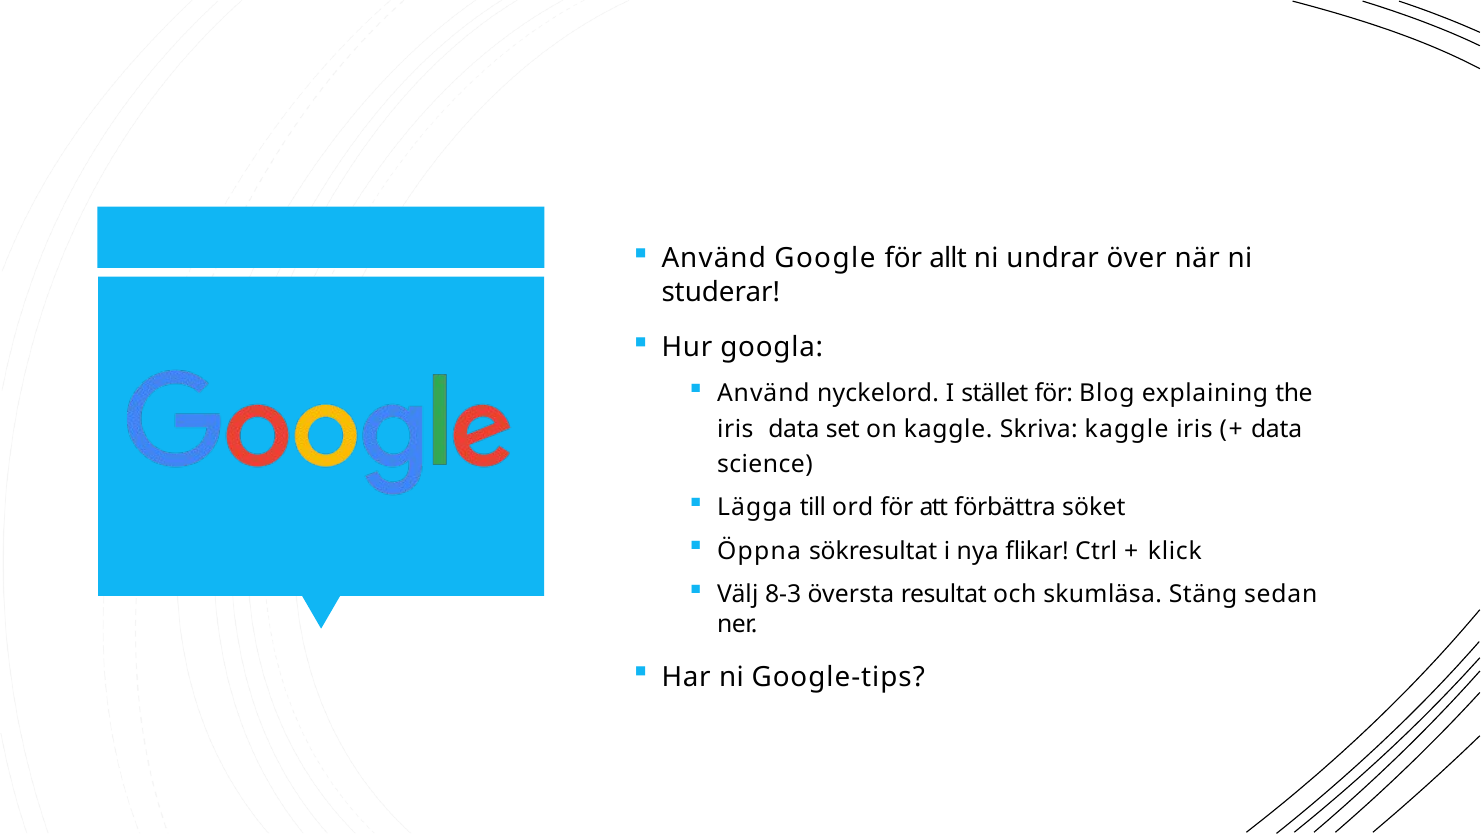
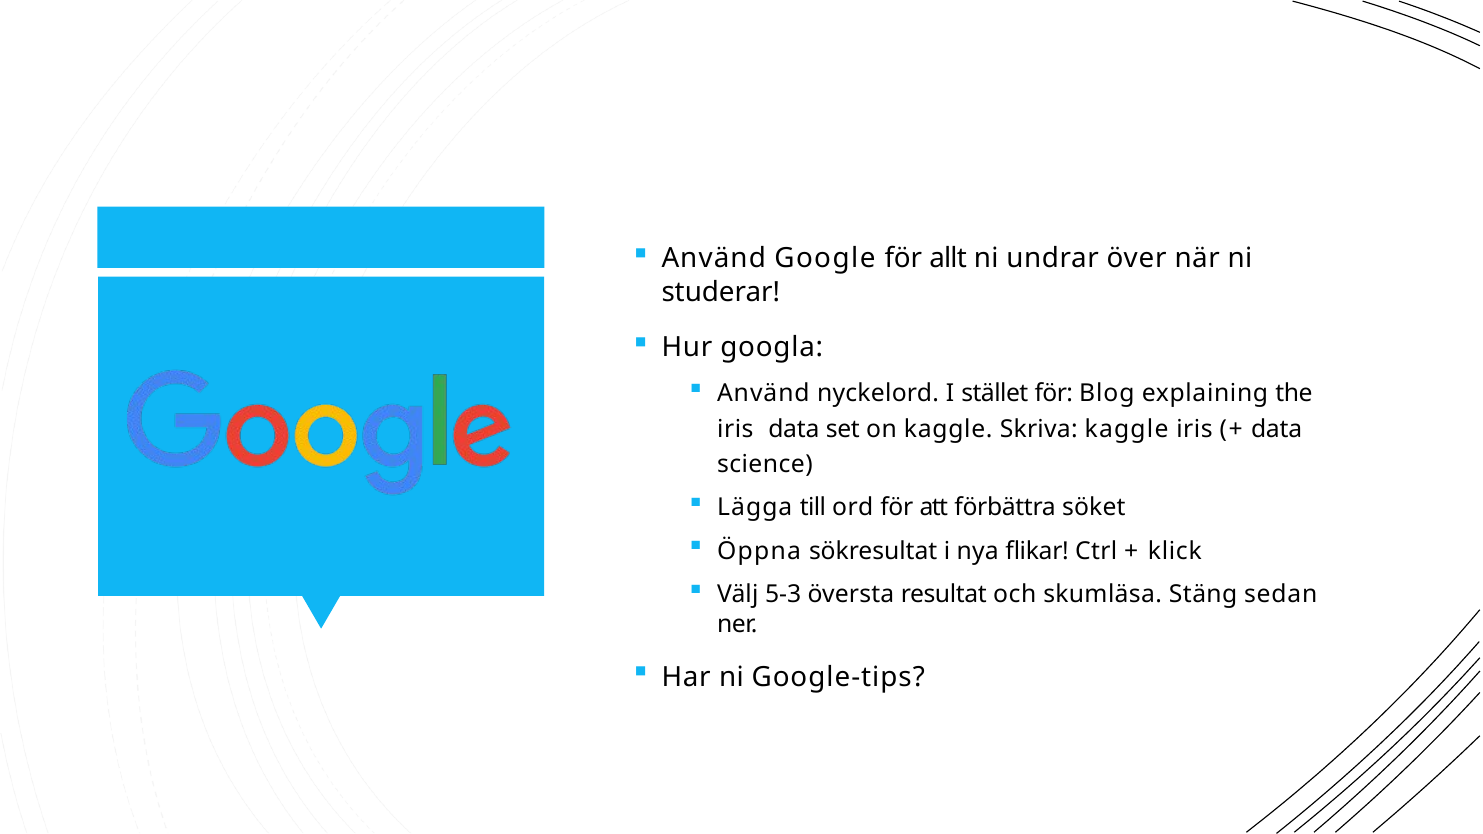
8-3: 8-3 -> 5-3
